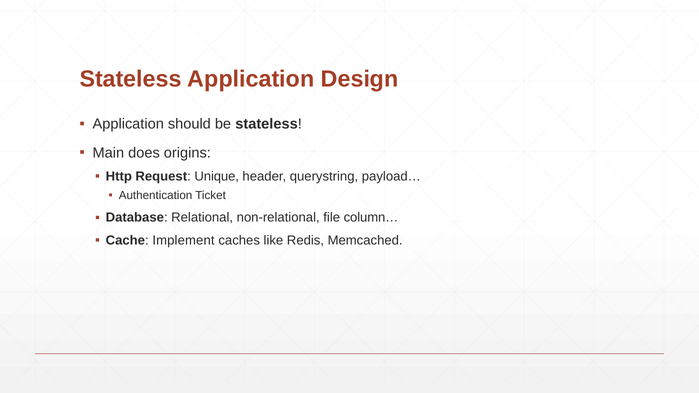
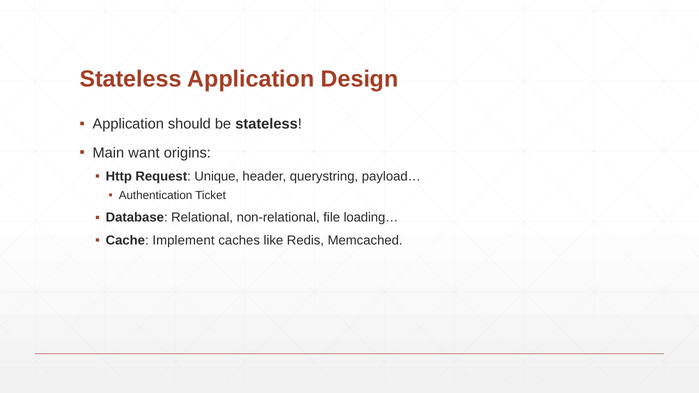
does: does -> want
column…: column… -> loading…
